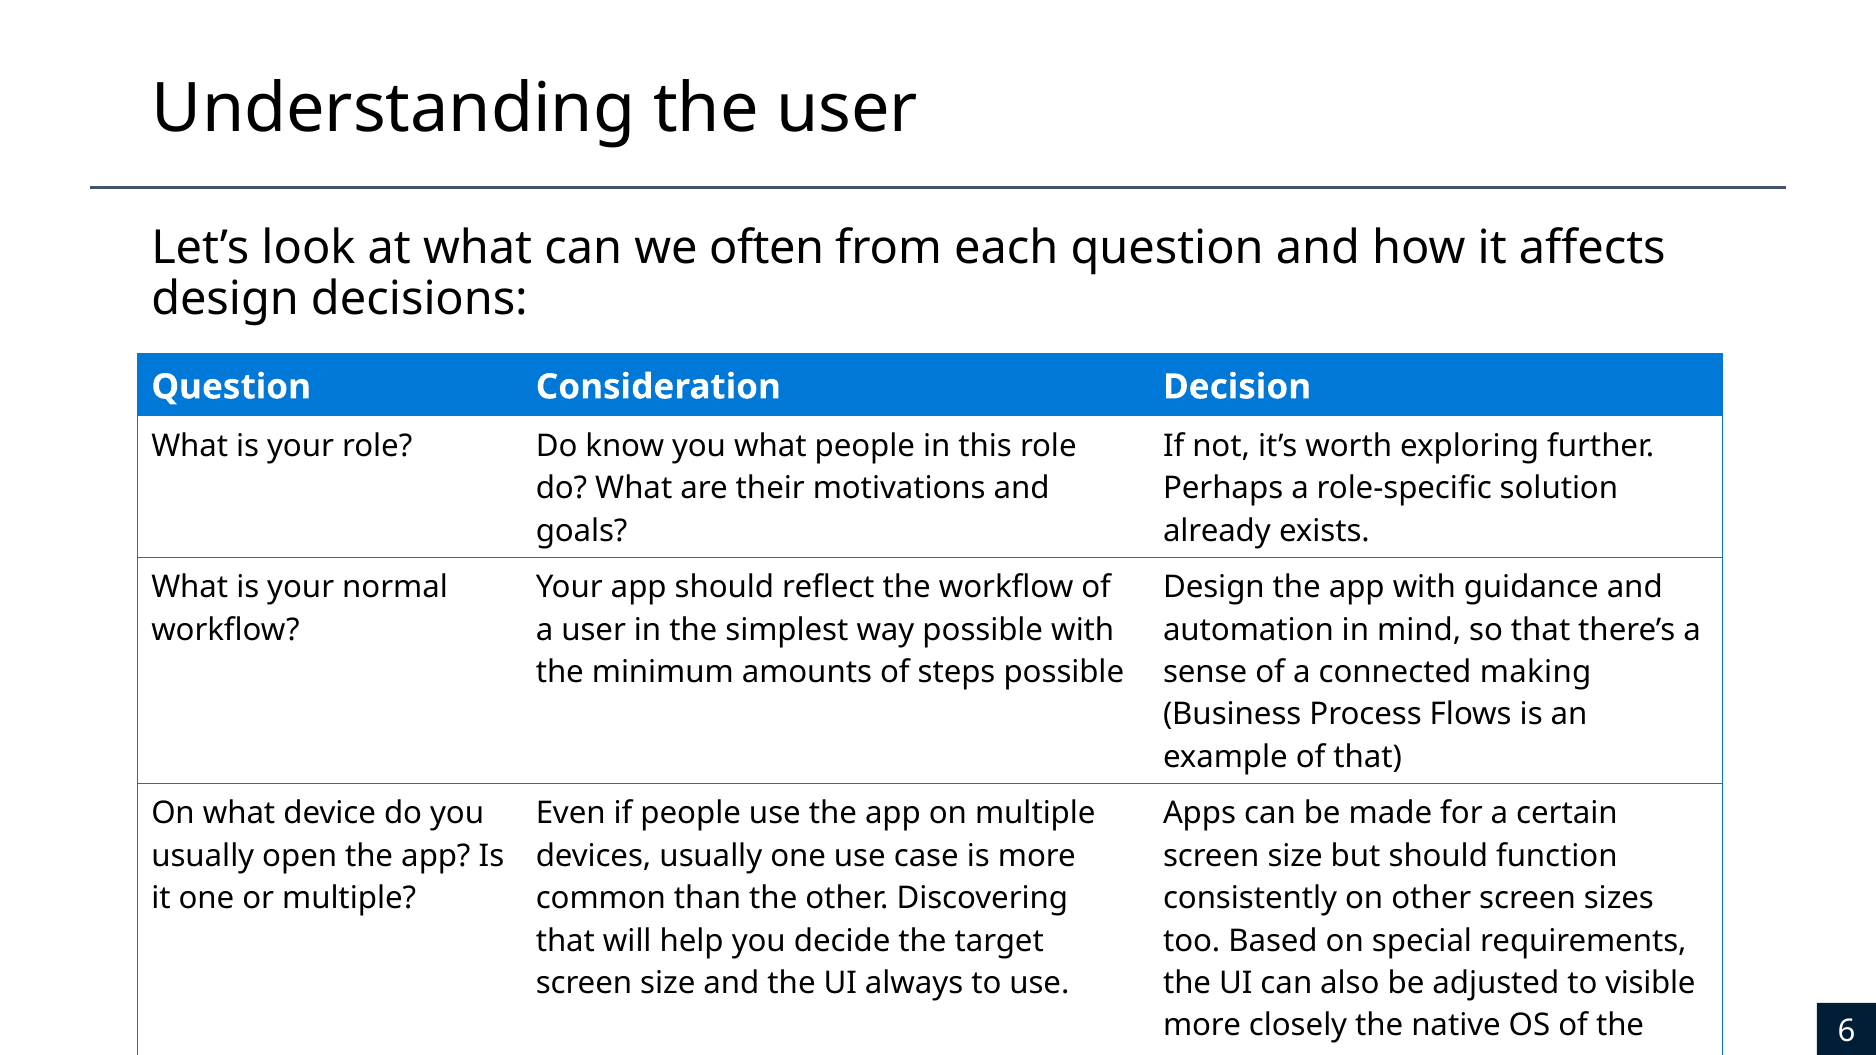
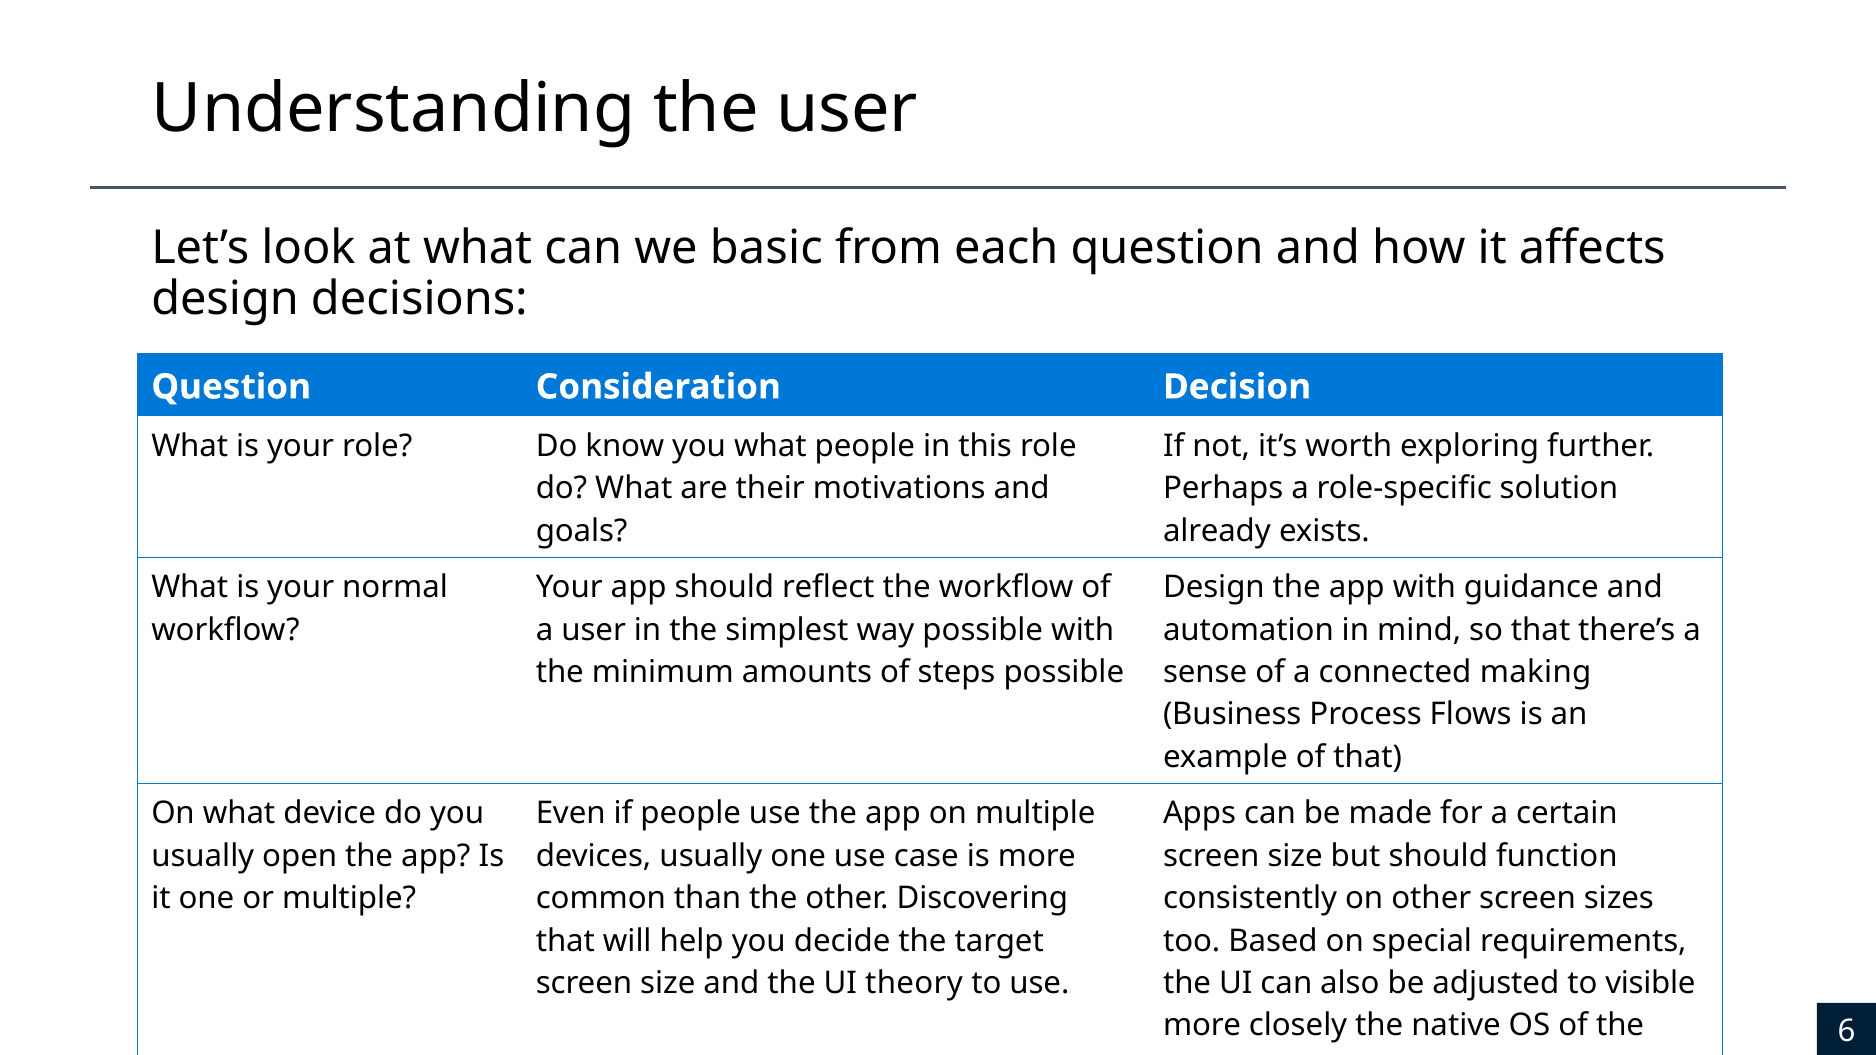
often: often -> basic
always: always -> theory
